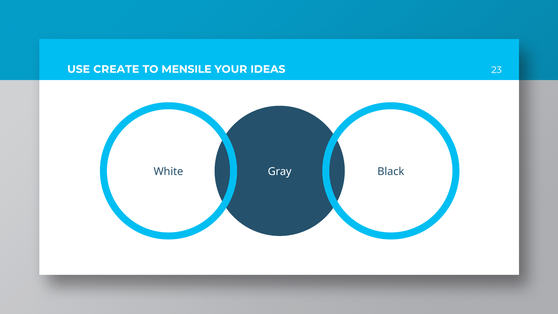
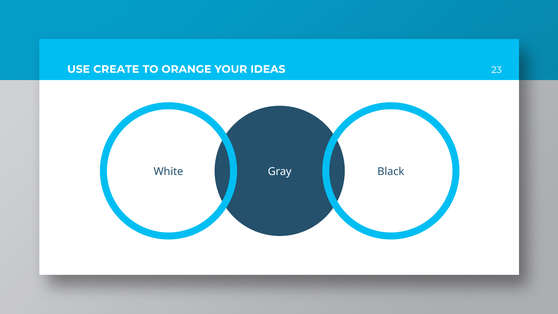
MENSILE: MENSILE -> ORANGE
